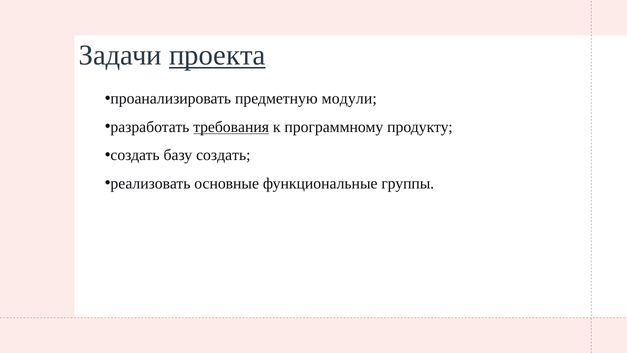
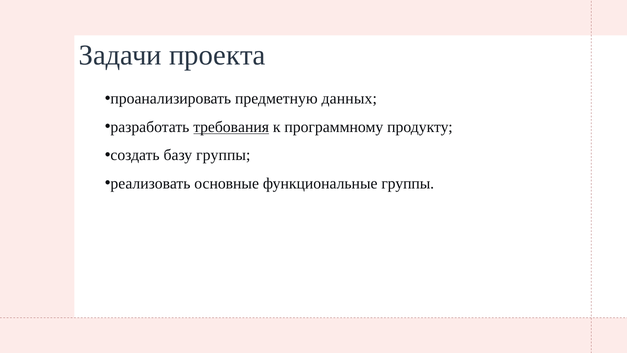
проекта underline: present -> none
модули: модули -> данных
базу создать: создать -> группы
